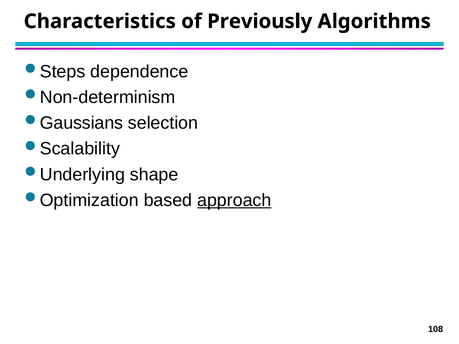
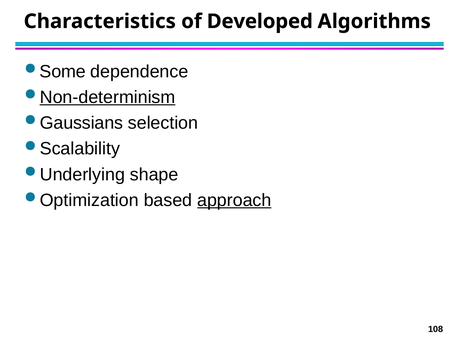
Previously: Previously -> Developed
Steps: Steps -> Some
Non-determinism underline: none -> present
